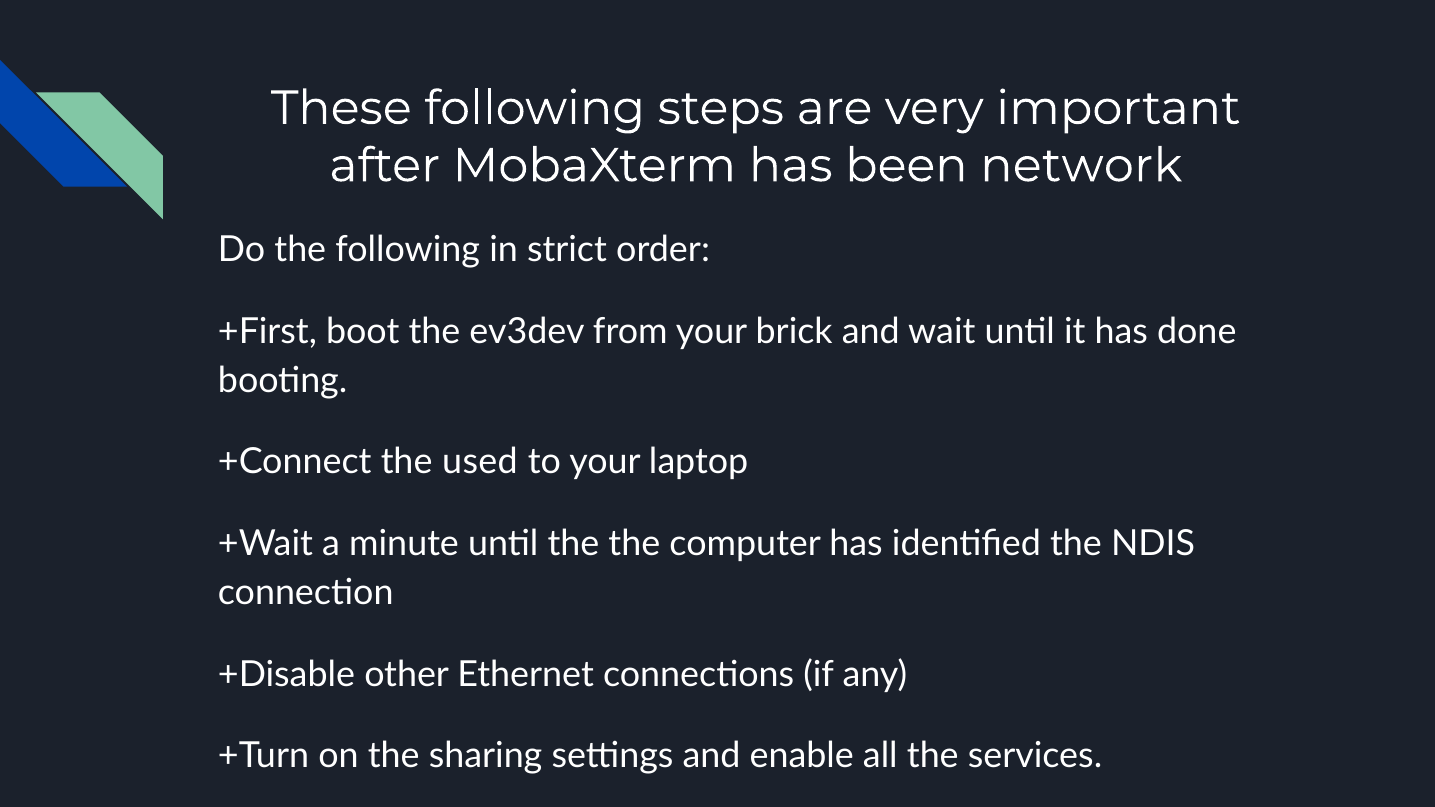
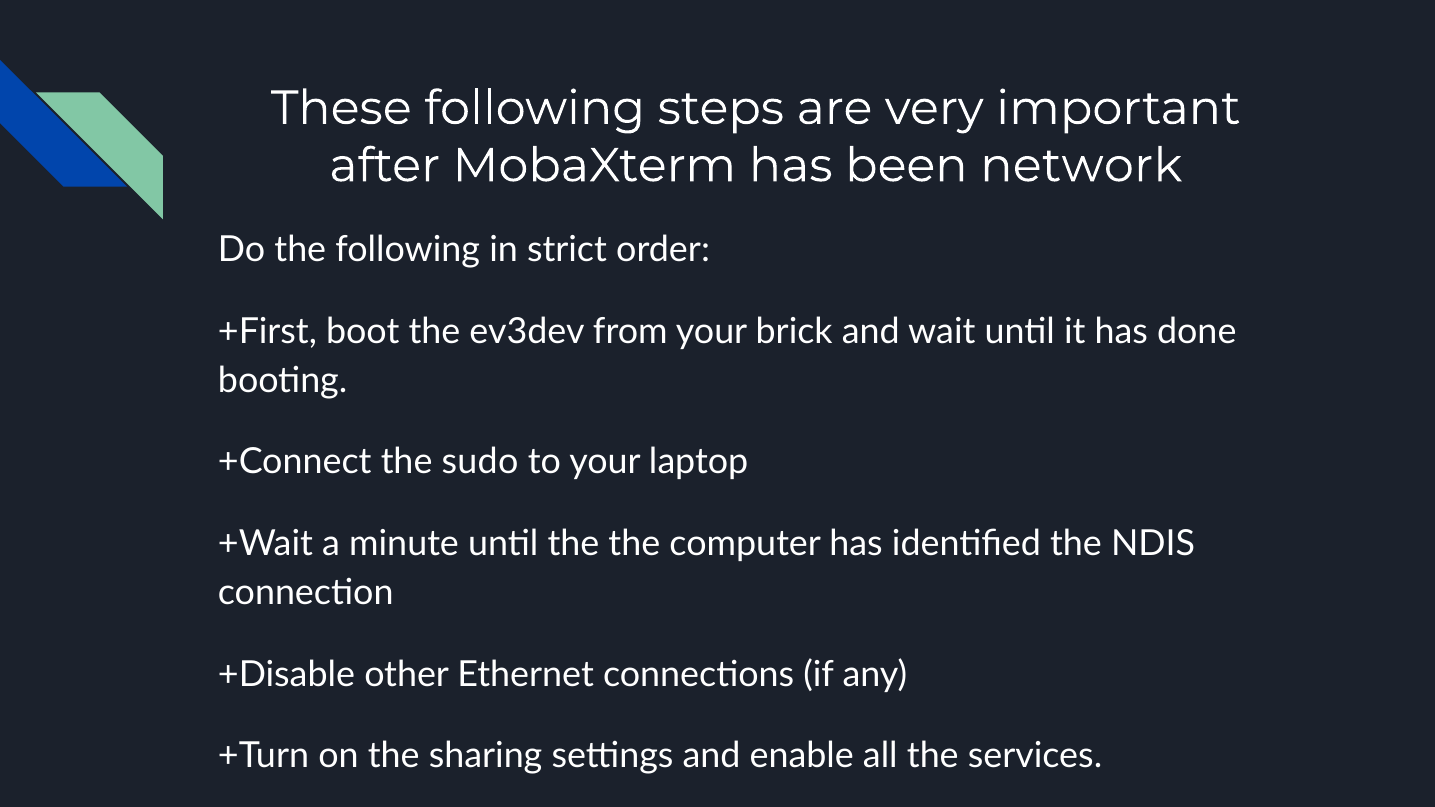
used: used -> sudo
